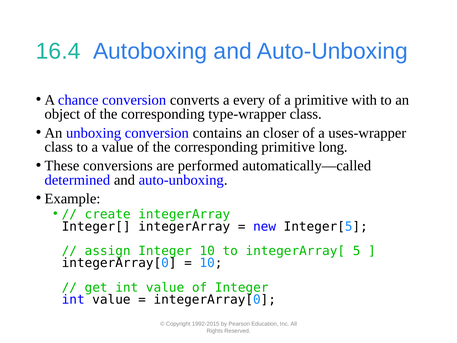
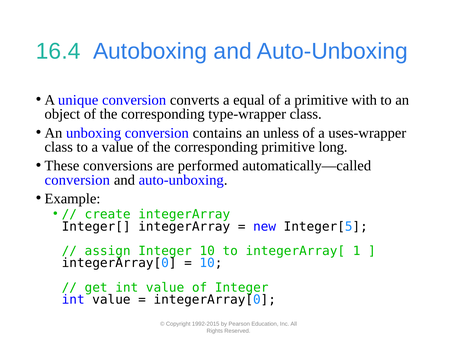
chance: chance -> unique
every: every -> equal
closer: closer -> unless
determined at (77, 180): determined -> conversion
5: 5 -> 1
